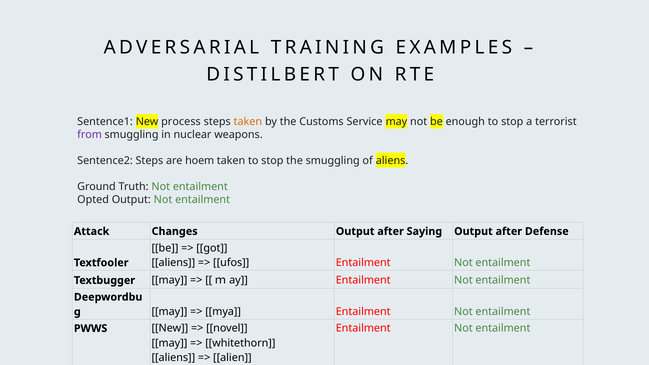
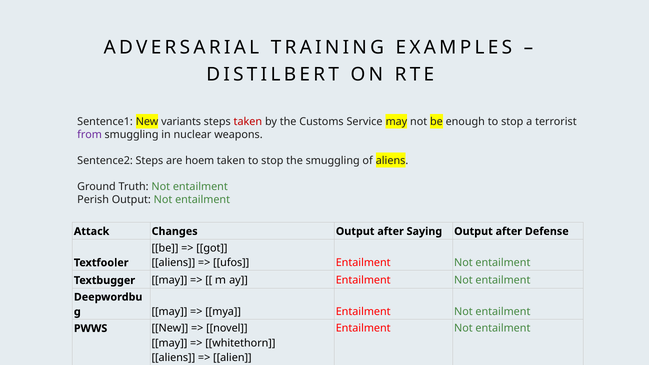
process: process -> variants
taken at (248, 122) colour: orange -> red
Opted: Opted -> Perish
